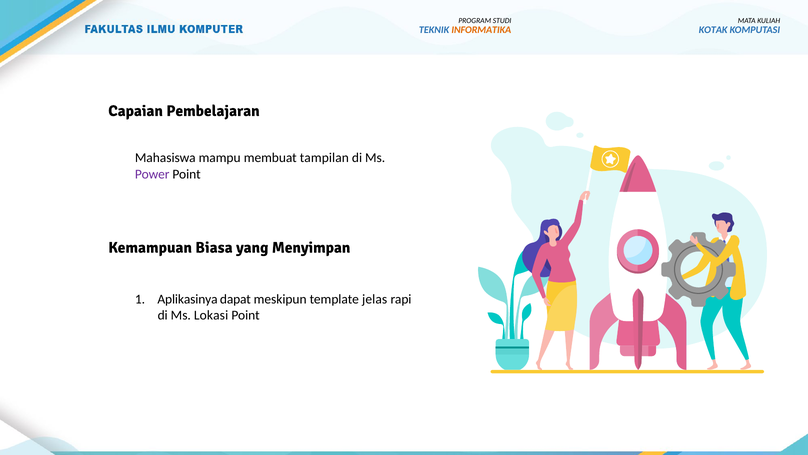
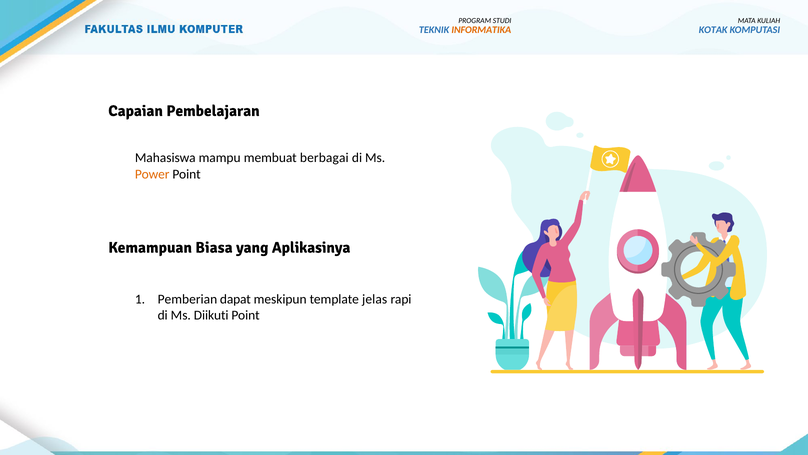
tampilan: tampilan -> berbagai
Power colour: purple -> orange
Menyimpan: Menyimpan -> Aplikasinya
Aplikasinya: Aplikasinya -> Pemberian
Lokasi: Lokasi -> Diikuti
